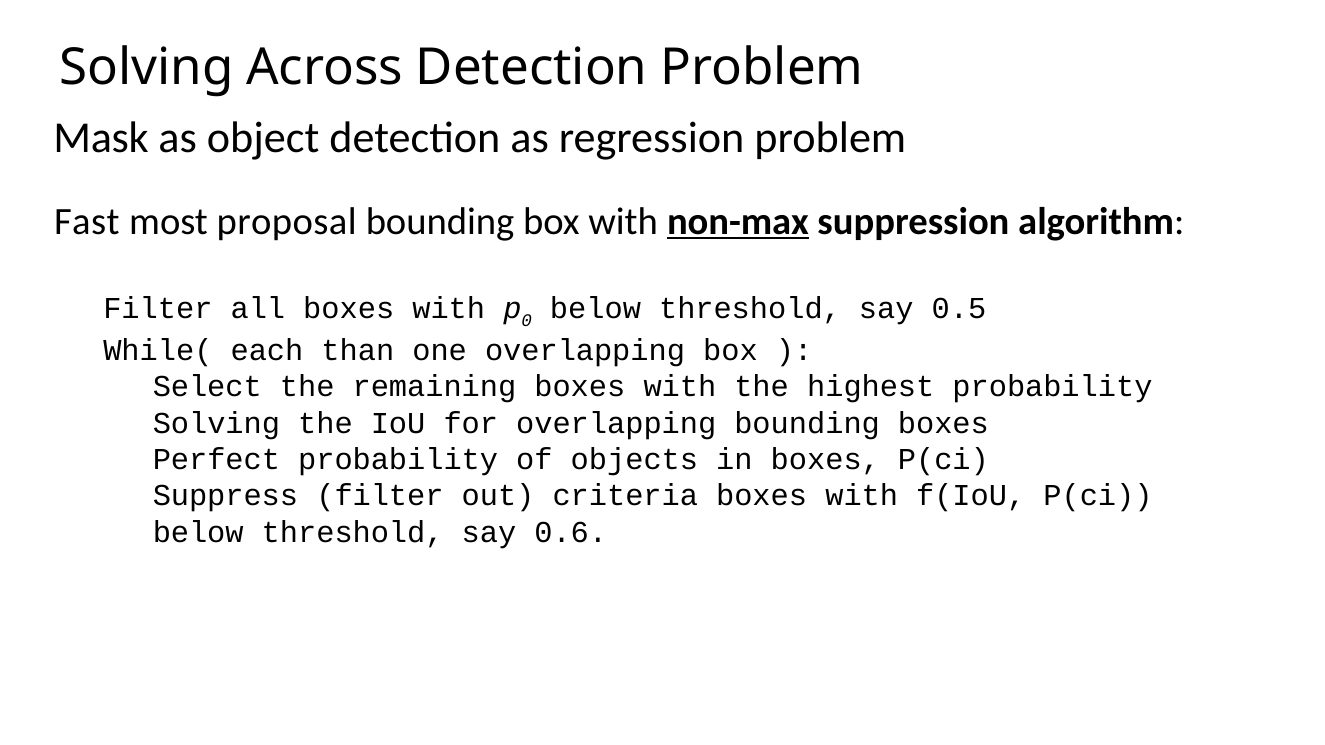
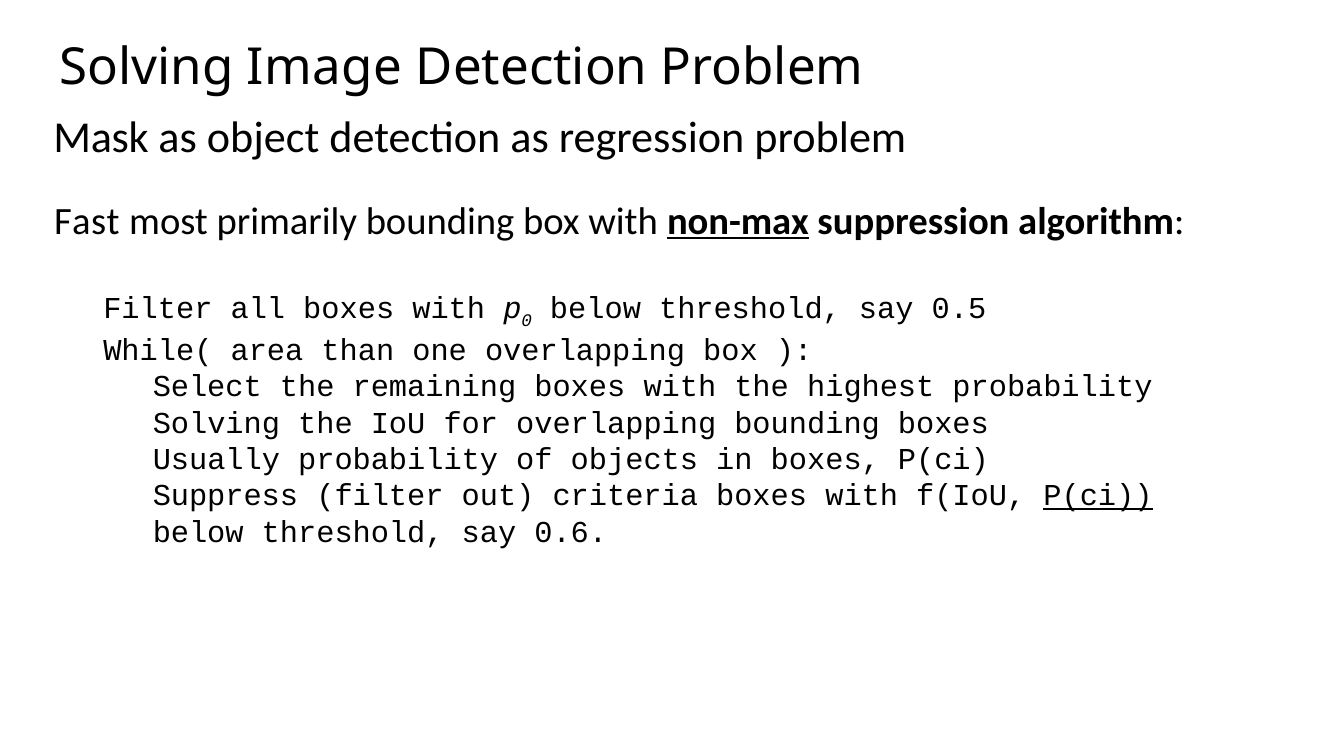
Across: Across -> Image
proposal: proposal -> primarily
each: each -> area
Perfect: Perfect -> Usually
P(ci at (1098, 496) underline: none -> present
